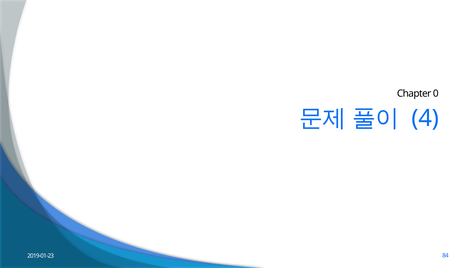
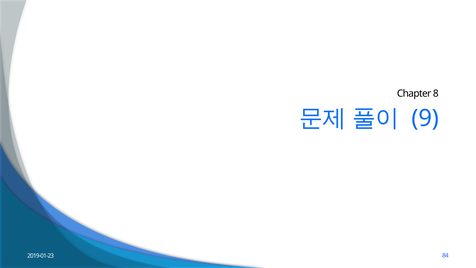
0: 0 -> 8
4: 4 -> 9
